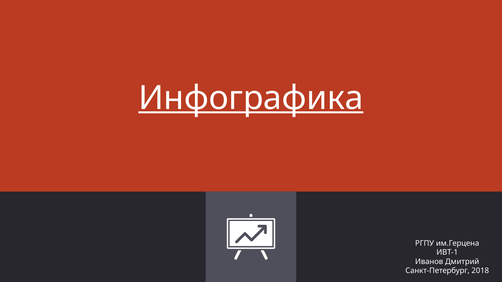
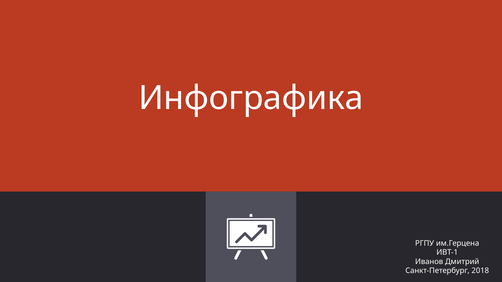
Инфографика underline: present -> none
